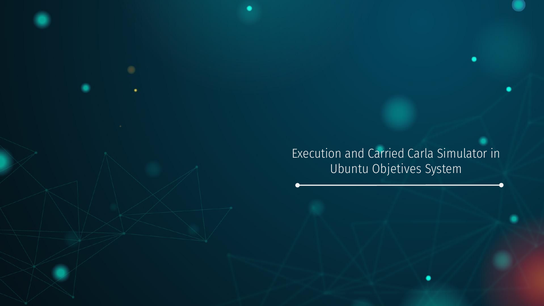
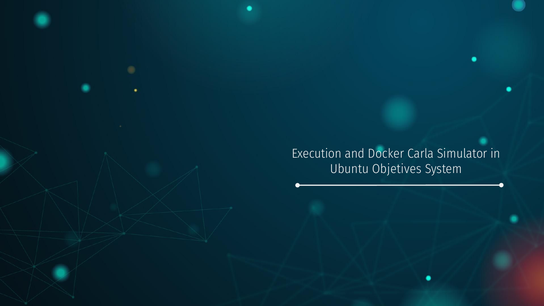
Carried: Carried -> Docker
